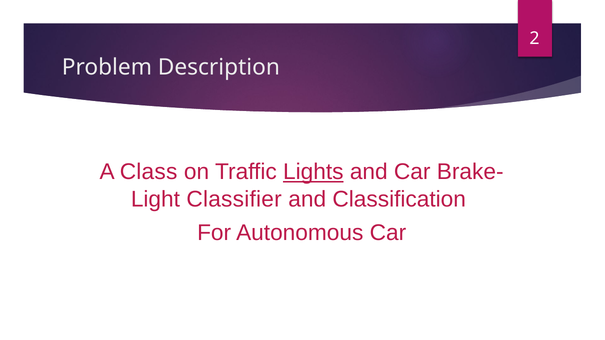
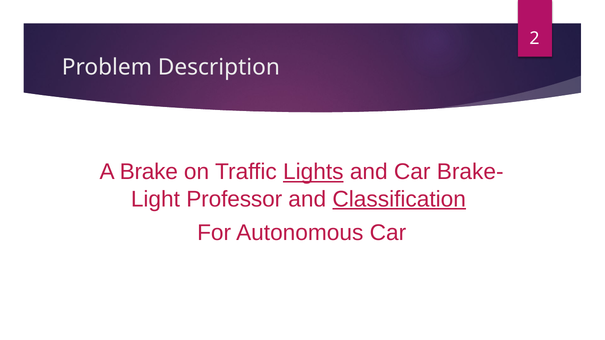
Class: Class -> Brake
Classifier: Classifier -> Professor
Classification underline: none -> present
